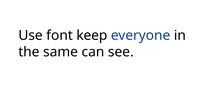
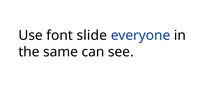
keep: keep -> slide
